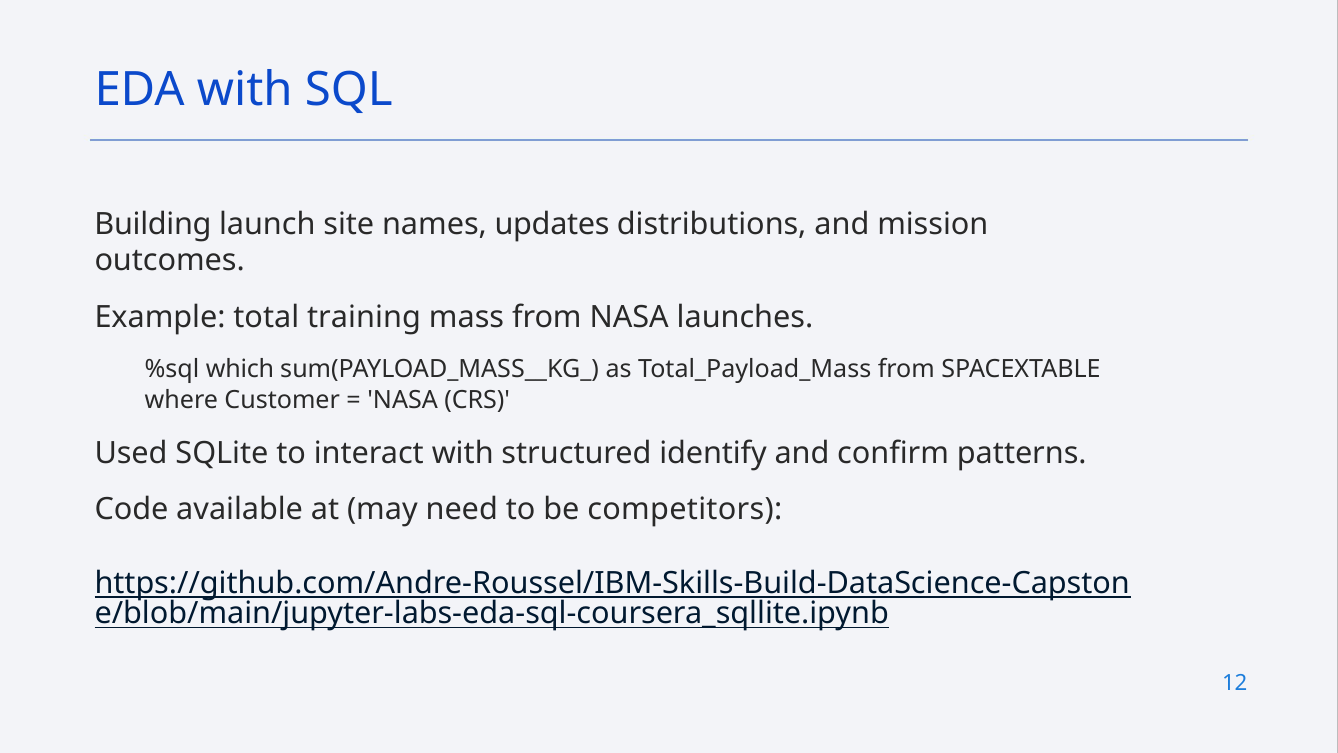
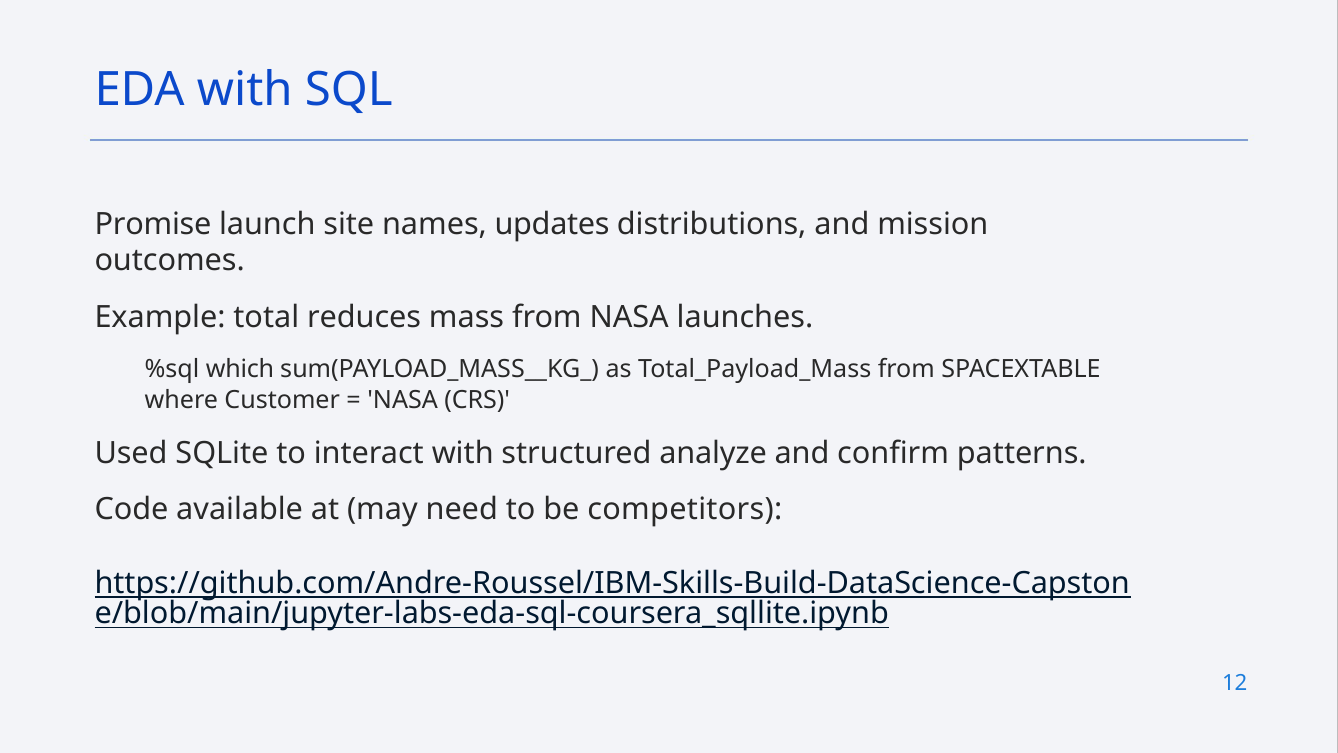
Building: Building -> Promise
training: training -> reduces
identify: identify -> analyze
